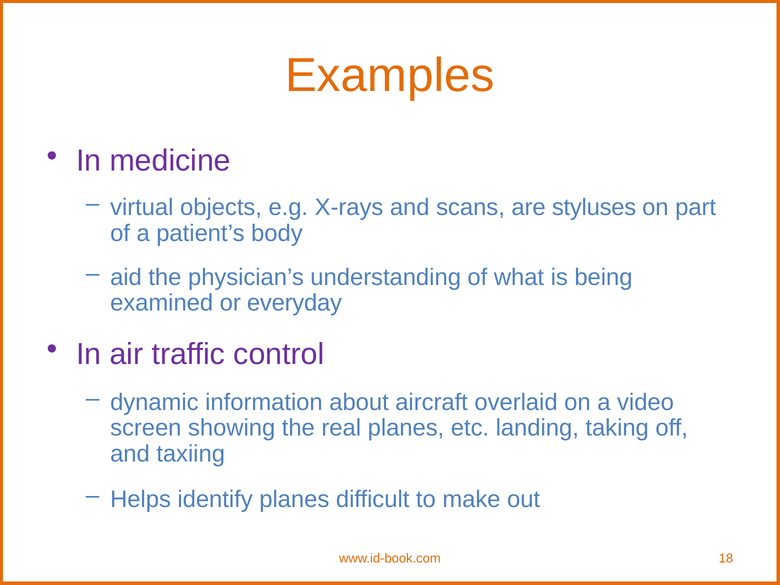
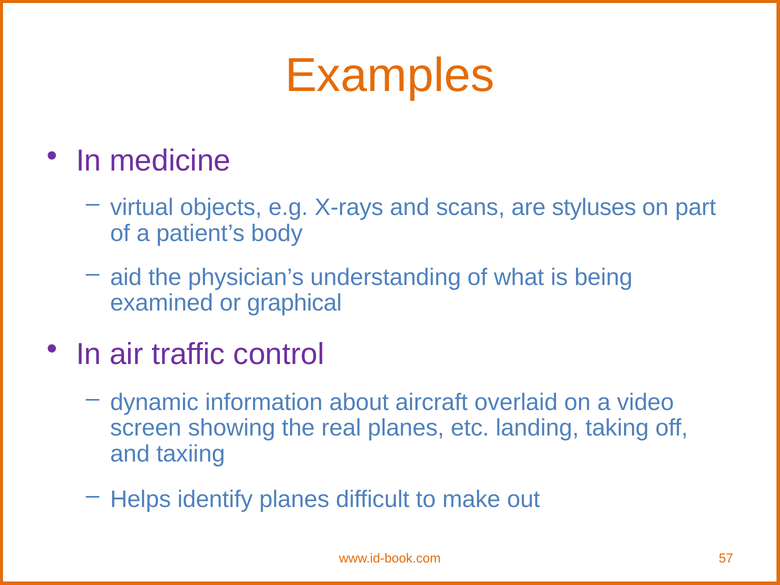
everyday: everyday -> graphical
18: 18 -> 57
